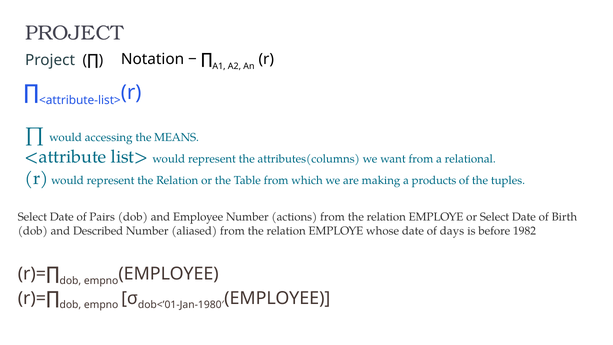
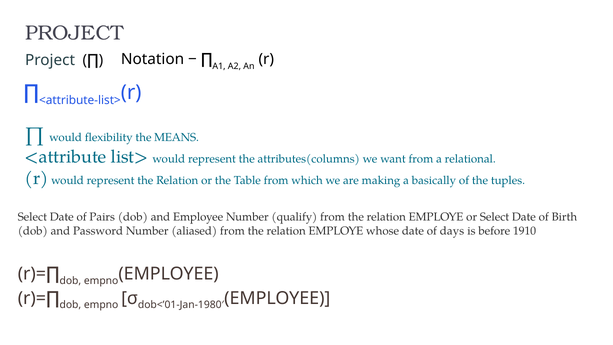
accessing: accessing -> flexibility
products: products -> basically
actions: actions -> qualify
Described: Described -> Password
1982: 1982 -> 1910
